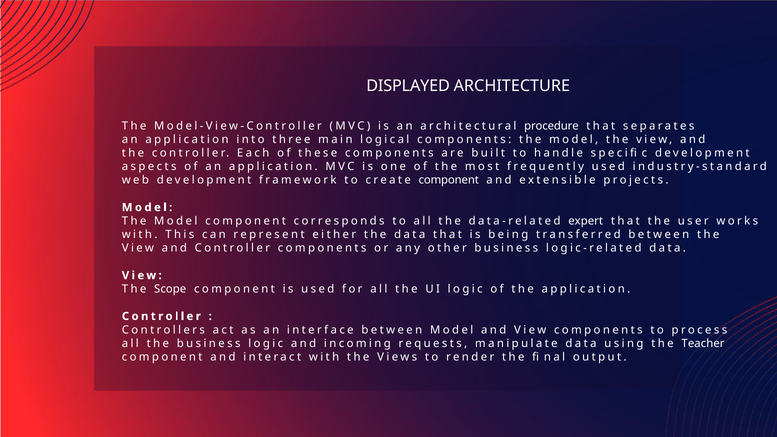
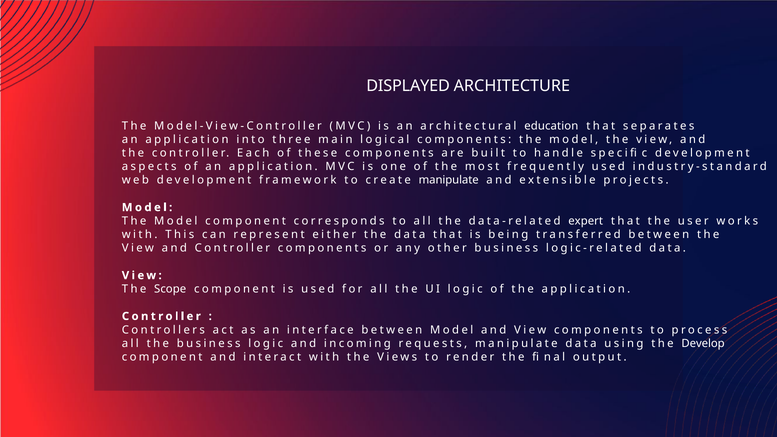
procedure: procedure -> education
create component: component -> manipulate
Teacher: Teacher -> Develop
